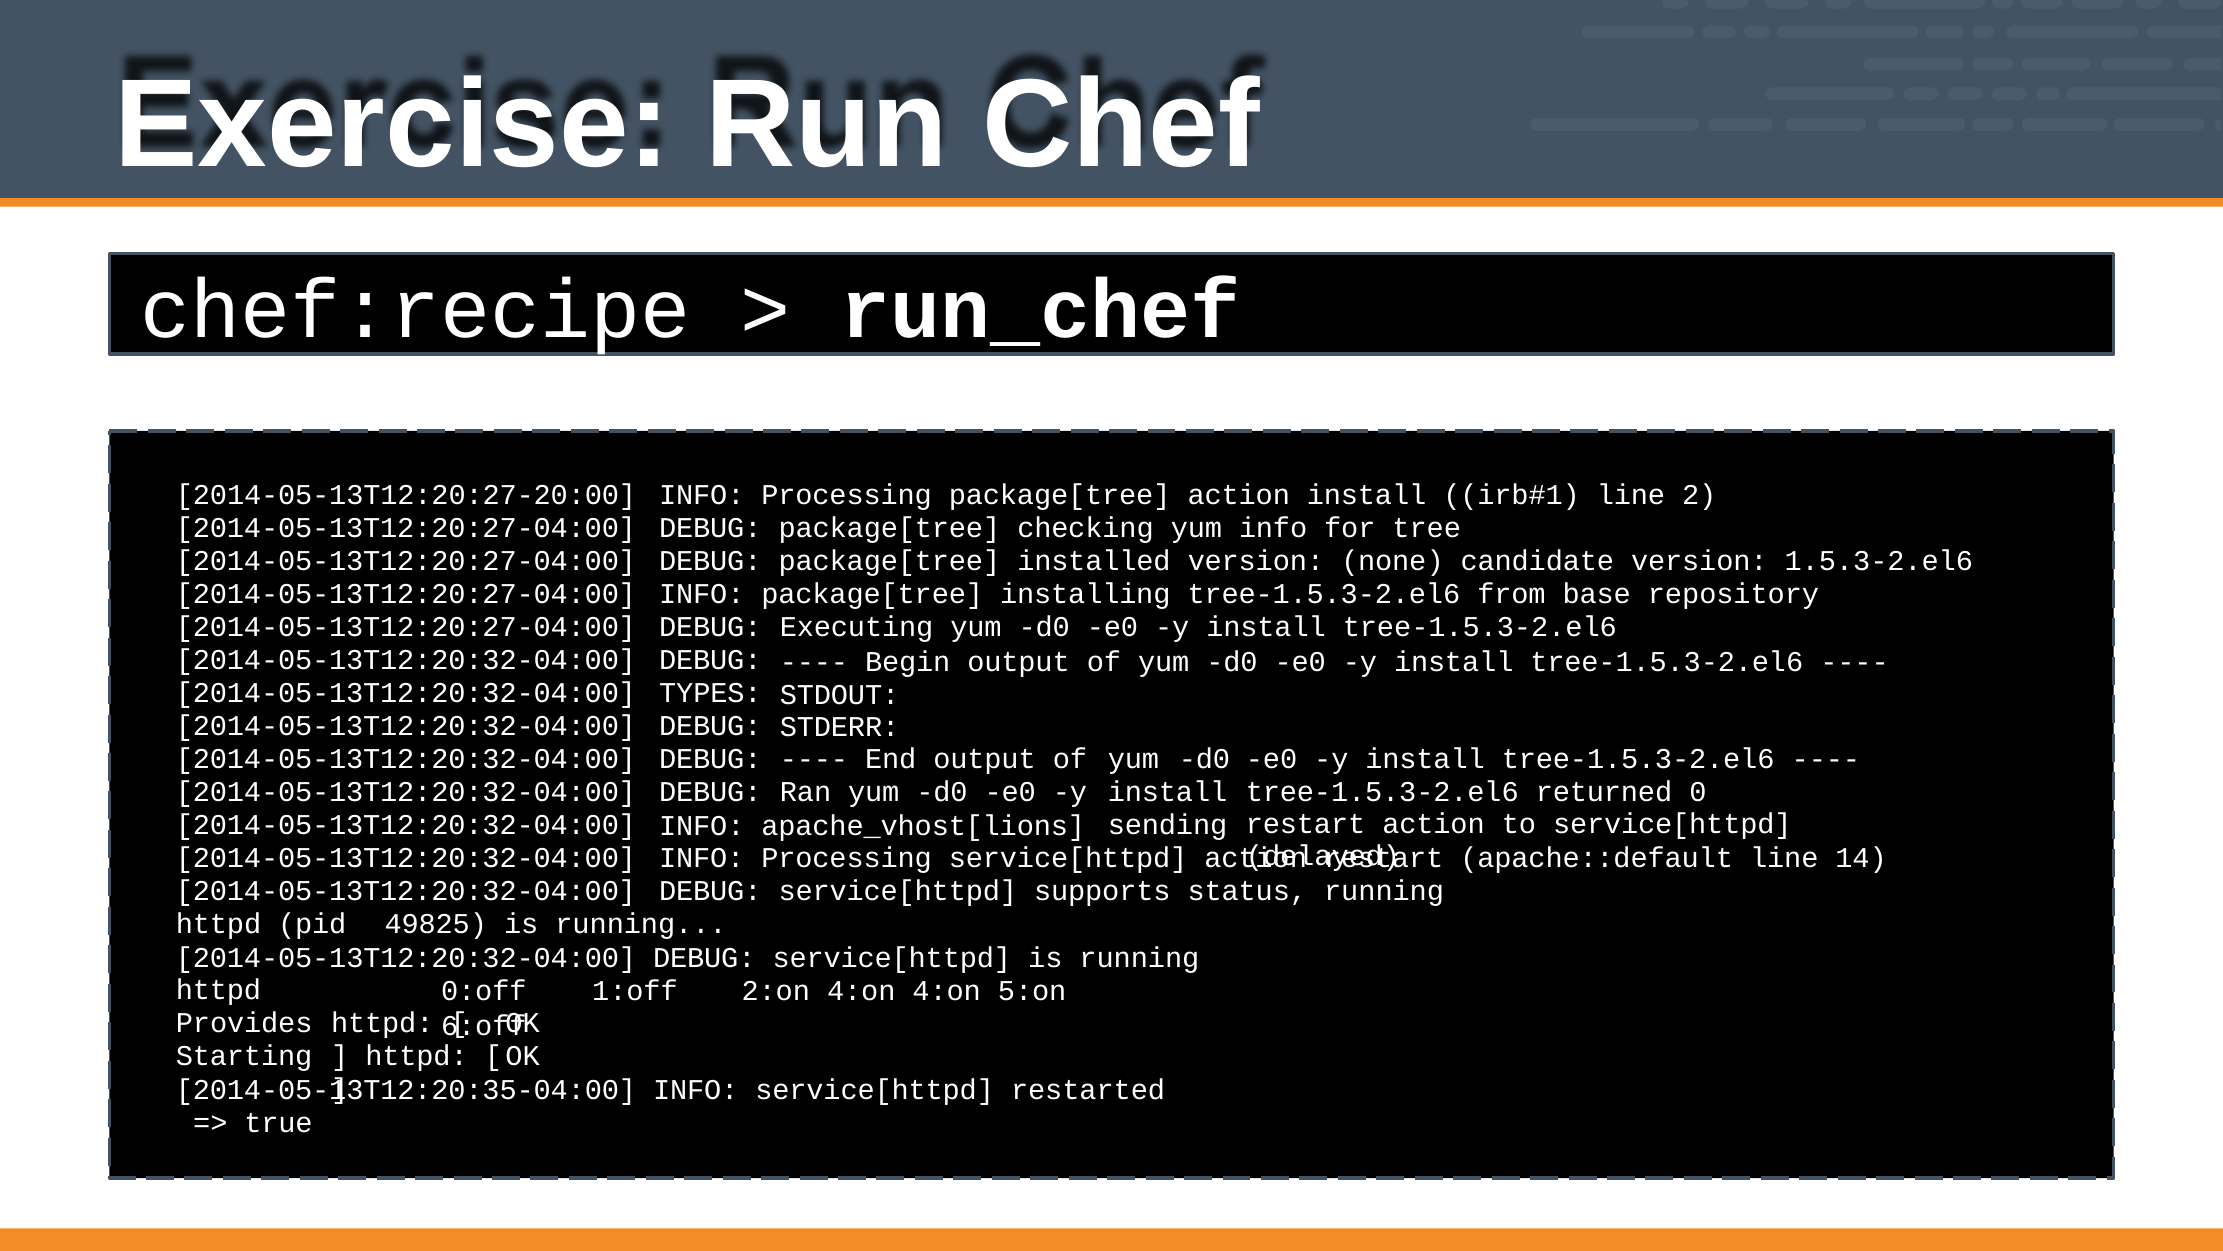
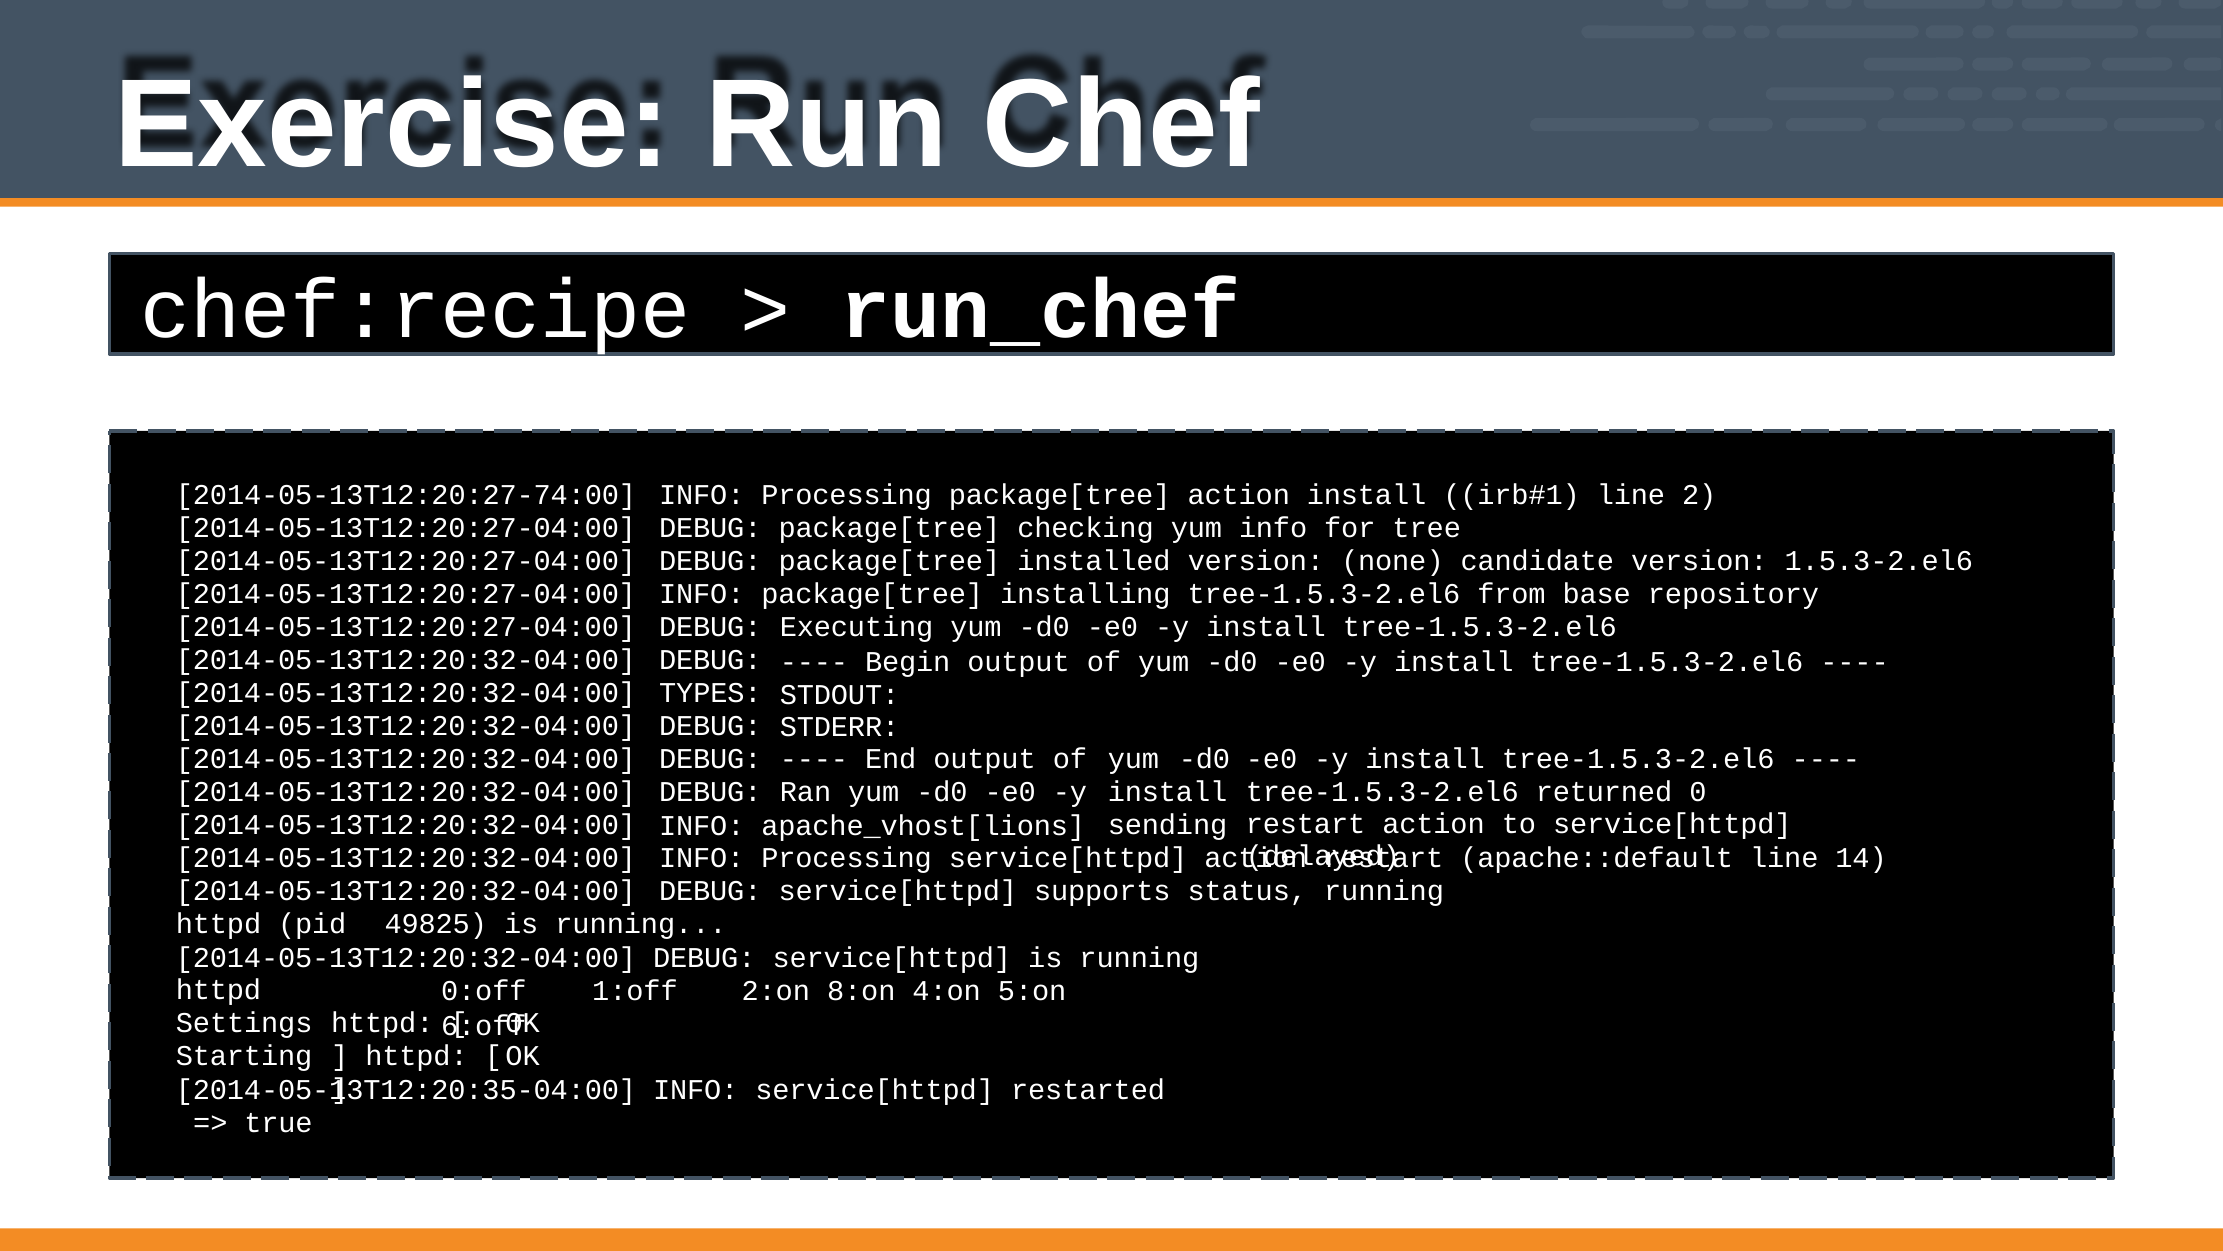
2014-05-13T12:20:27-20:00: 2014-05-13T12:20:27-20:00 -> 2014-05-13T12:20:27-74:00
2:on 4:on: 4:on -> 8:on
Provides: Provides -> Settings
